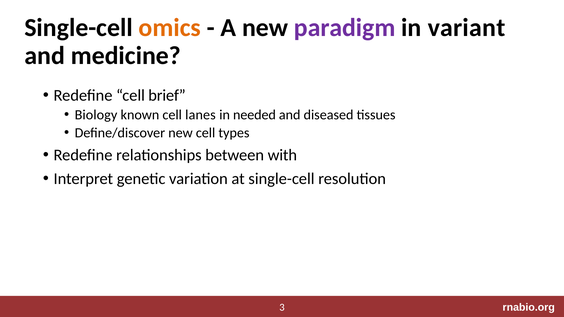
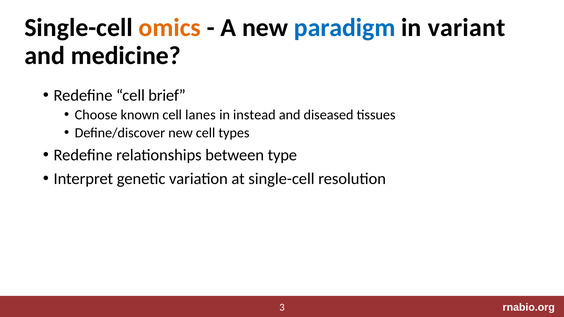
paradigm colour: purple -> blue
Biology: Biology -> Choose
needed: needed -> instead
with: with -> type
